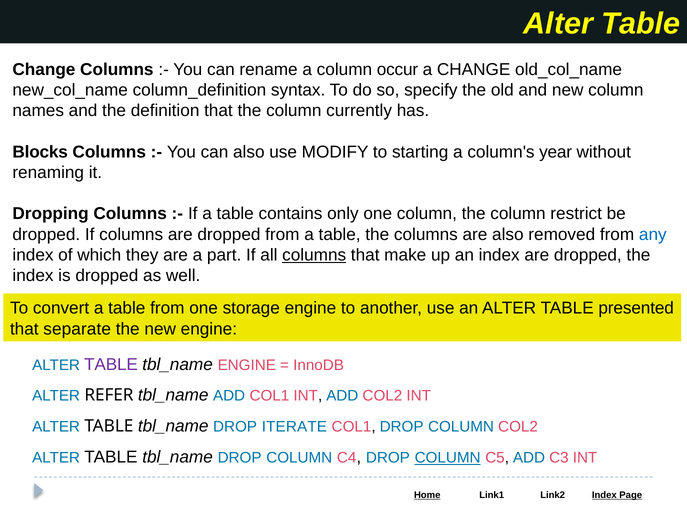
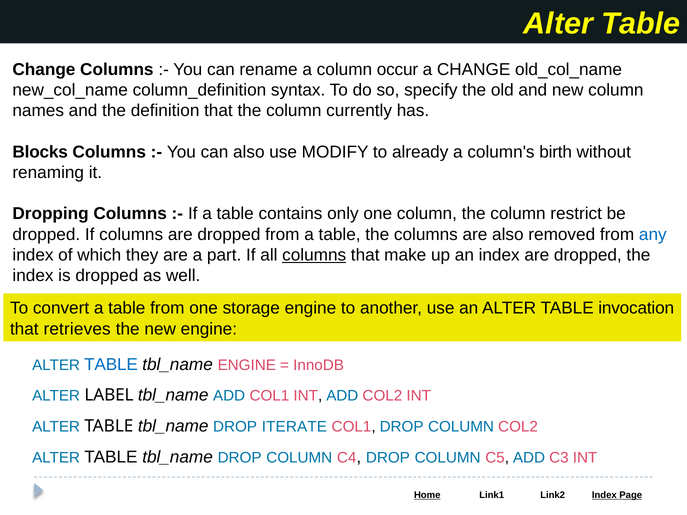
starting: starting -> already
year: year -> birth
presented: presented -> invocation
separate: separate -> retrieves
TABLE at (111, 365) colour: purple -> blue
REFER: REFER -> LABEL
COLUMN at (448, 458) underline: present -> none
